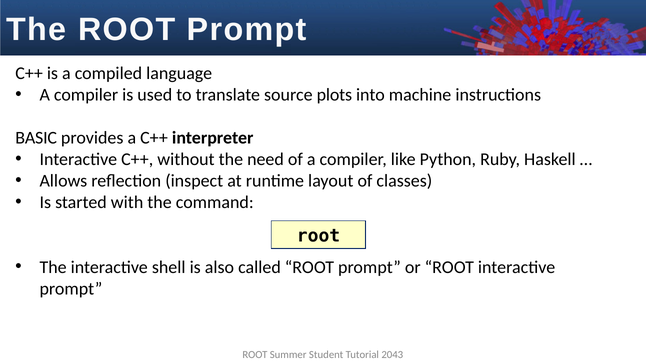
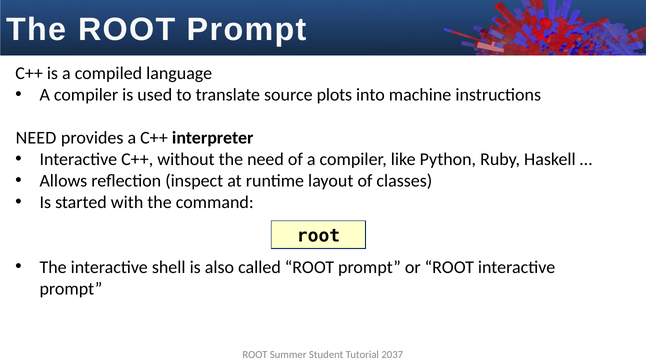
BASIC at (36, 138): BASIC -> NEED
2043: 2043 -> 2037
